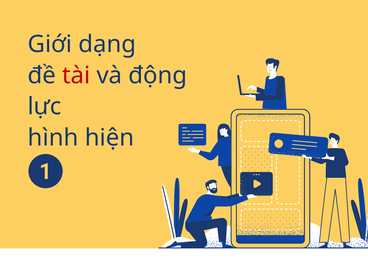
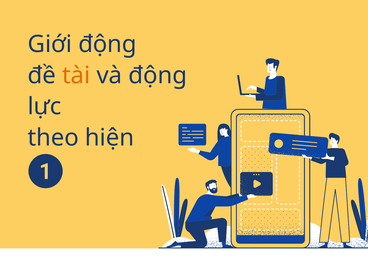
Giới dạng: dạng -> động
tài colour: red -> orange
hình: hình -> theo
